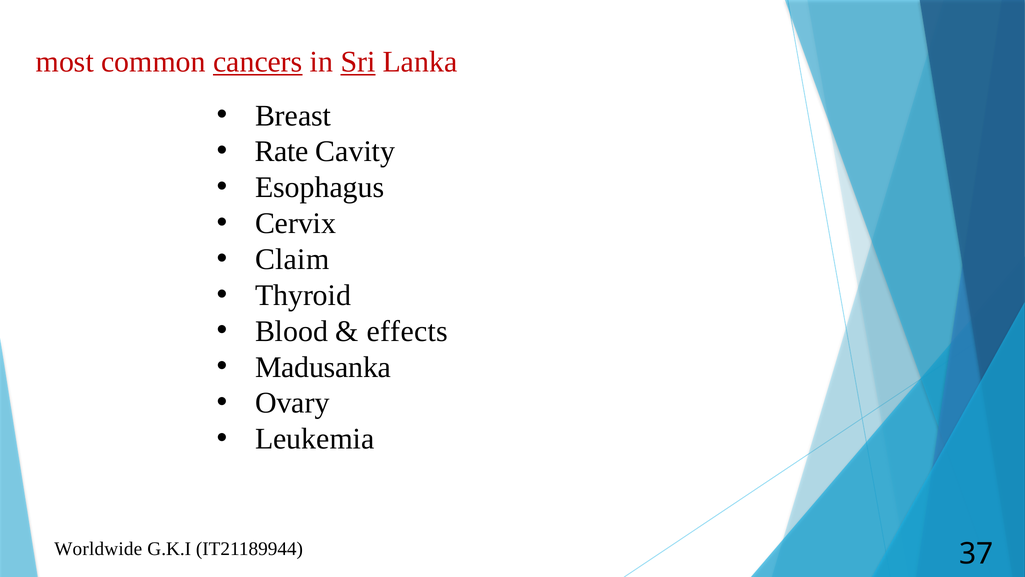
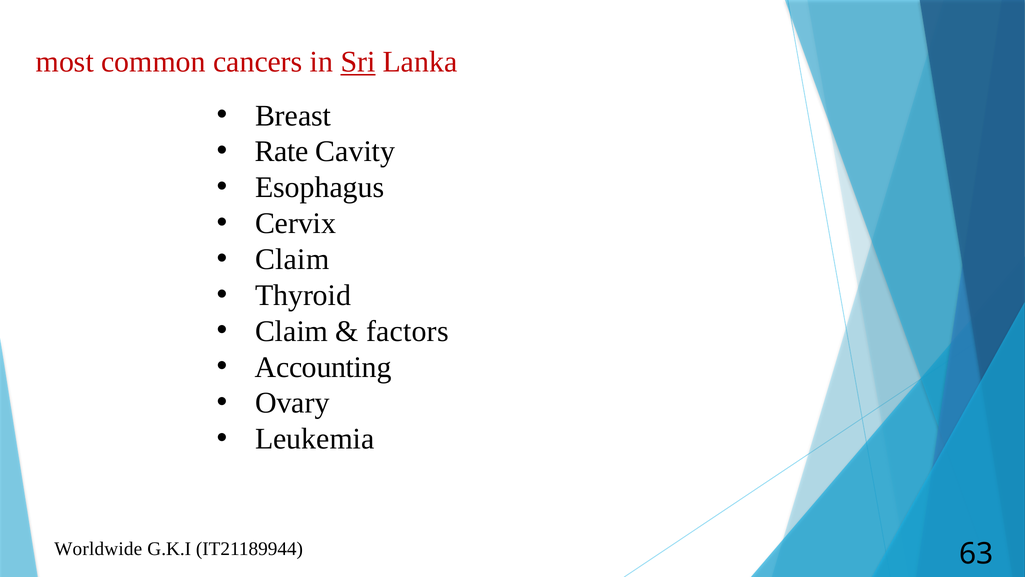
cancers underline: present -> none
Blood at (292, 331): Blood -> Claim
effects: effects -> factors
Madusanka: Madusanka -> Accounting
37: 37 -> 63
